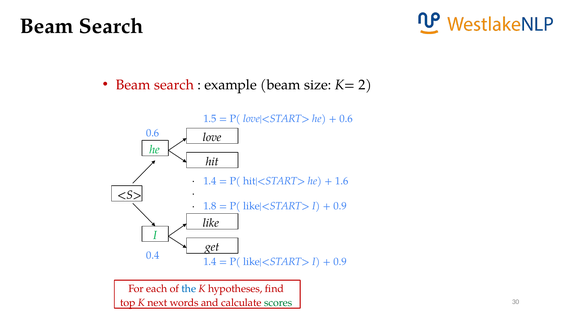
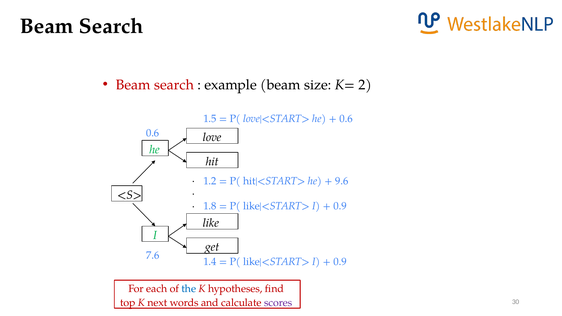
1.4 at (210, 181): 1.4 -> 1.2
1.6: 1.6 -> 9.6
0.4: 0.4 -> 7.6
scores colour: green -> purple
